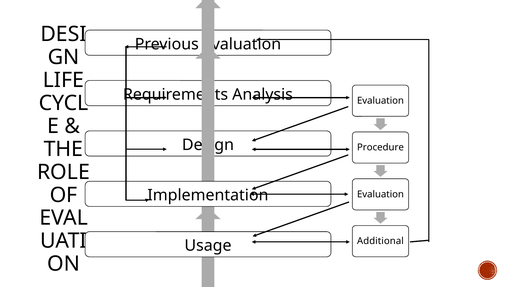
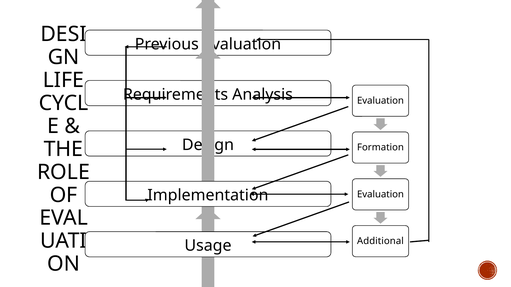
Procedure: Procedure -> Formation
